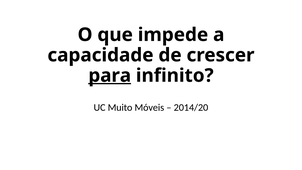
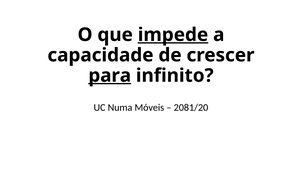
impede underline: none -> present
Muito: Muito -> Numa
2014/20: 2014/20 -> 2081/20
